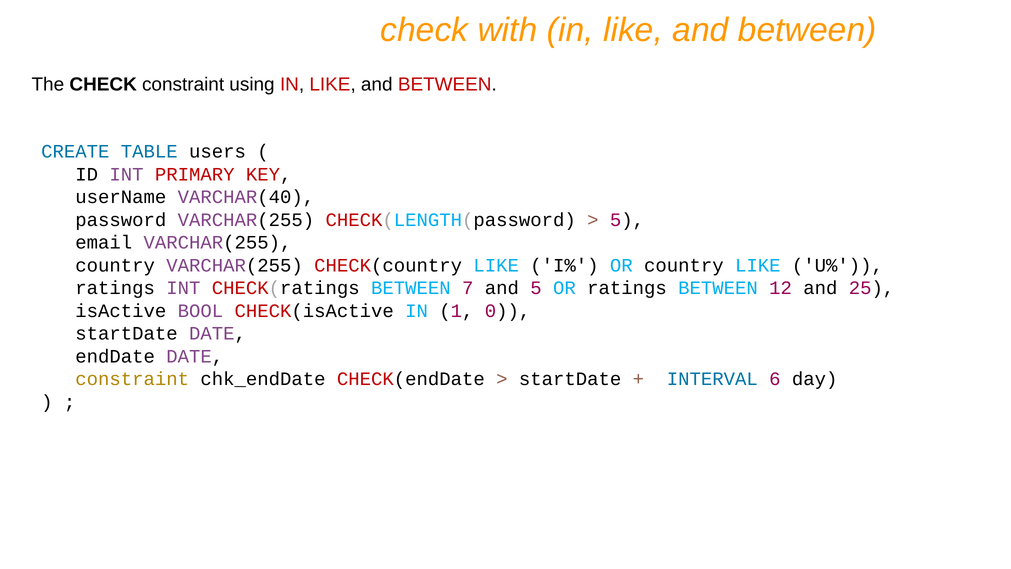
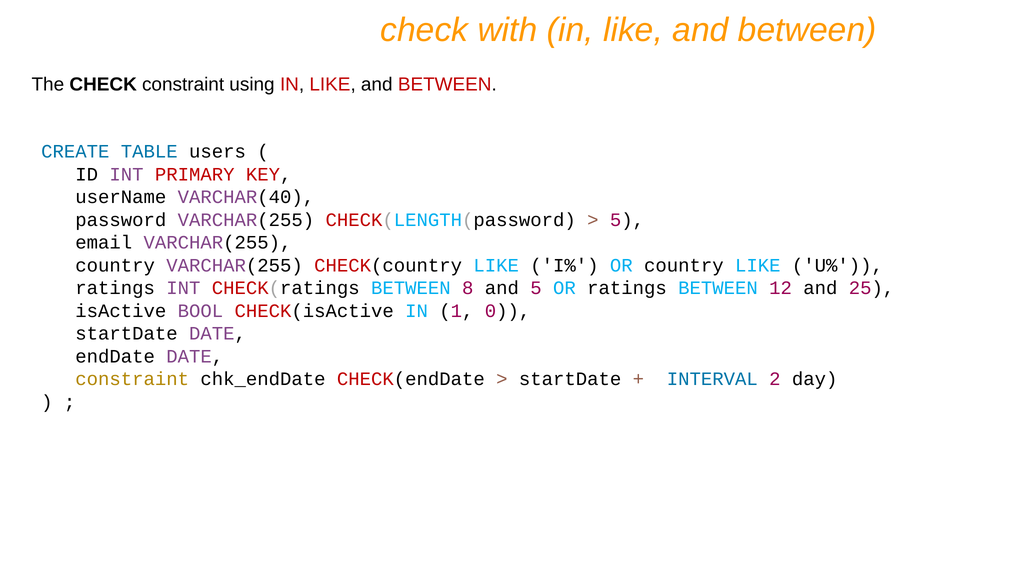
7: 7 -> 8
6: 6 -> 2
